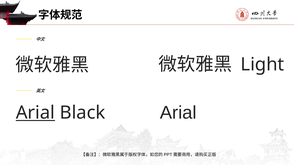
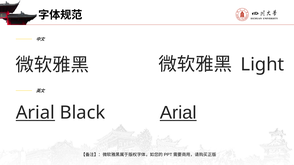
Arial at (178, 113) underline: none -> present
